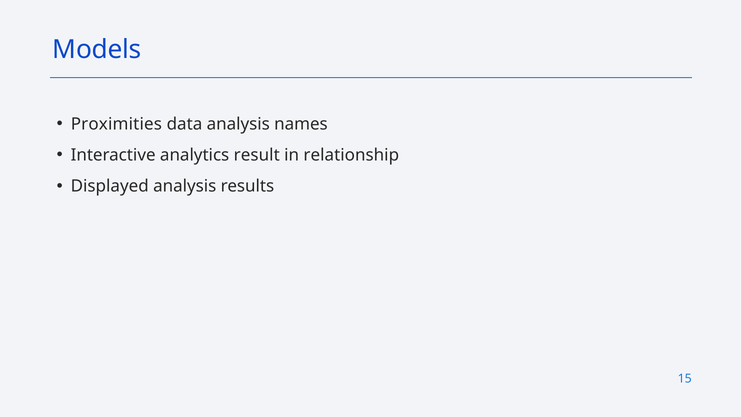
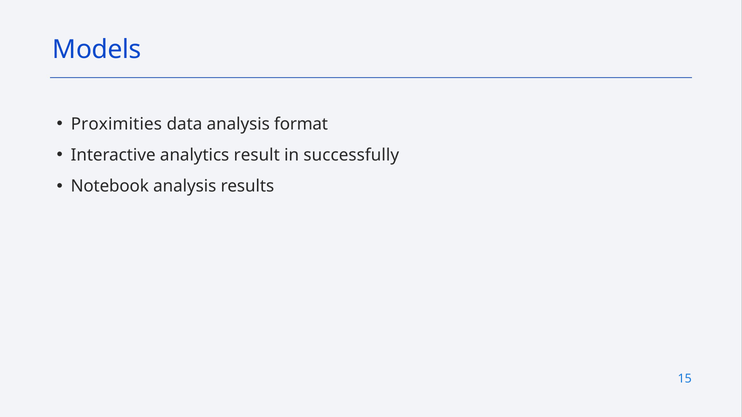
names: names -> format
relationship: relationship -> successfully
Displayed: Displayed -> Notebook
